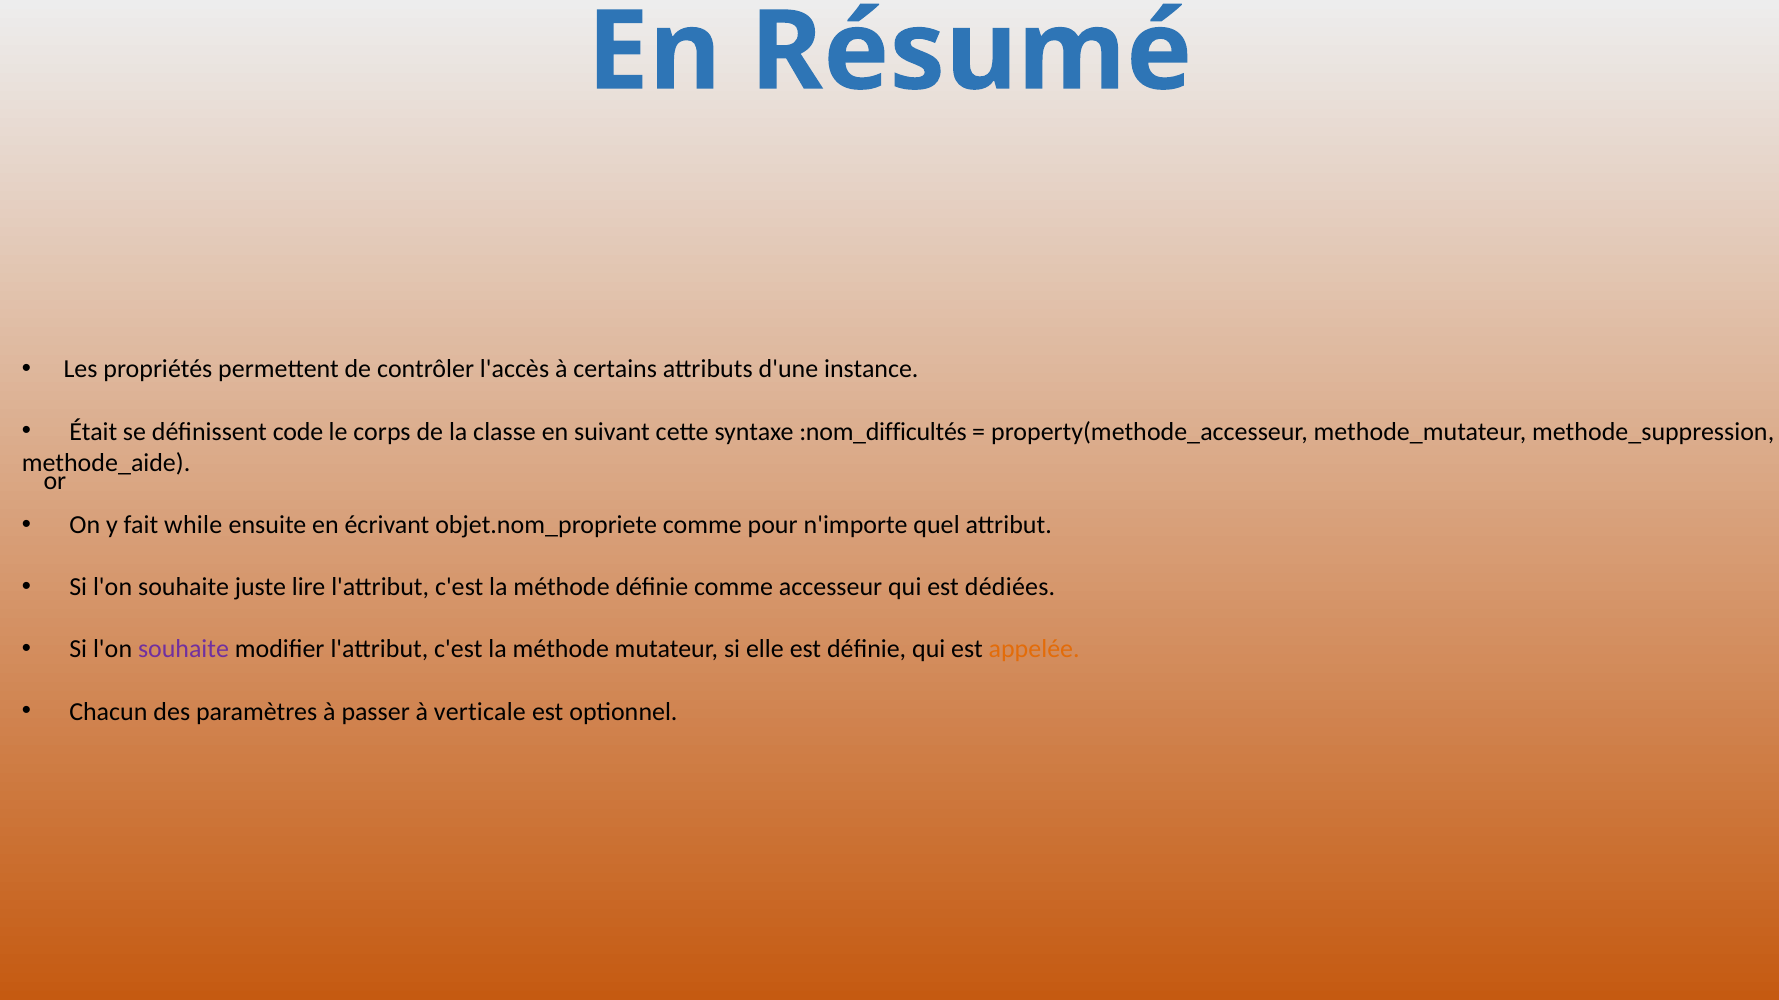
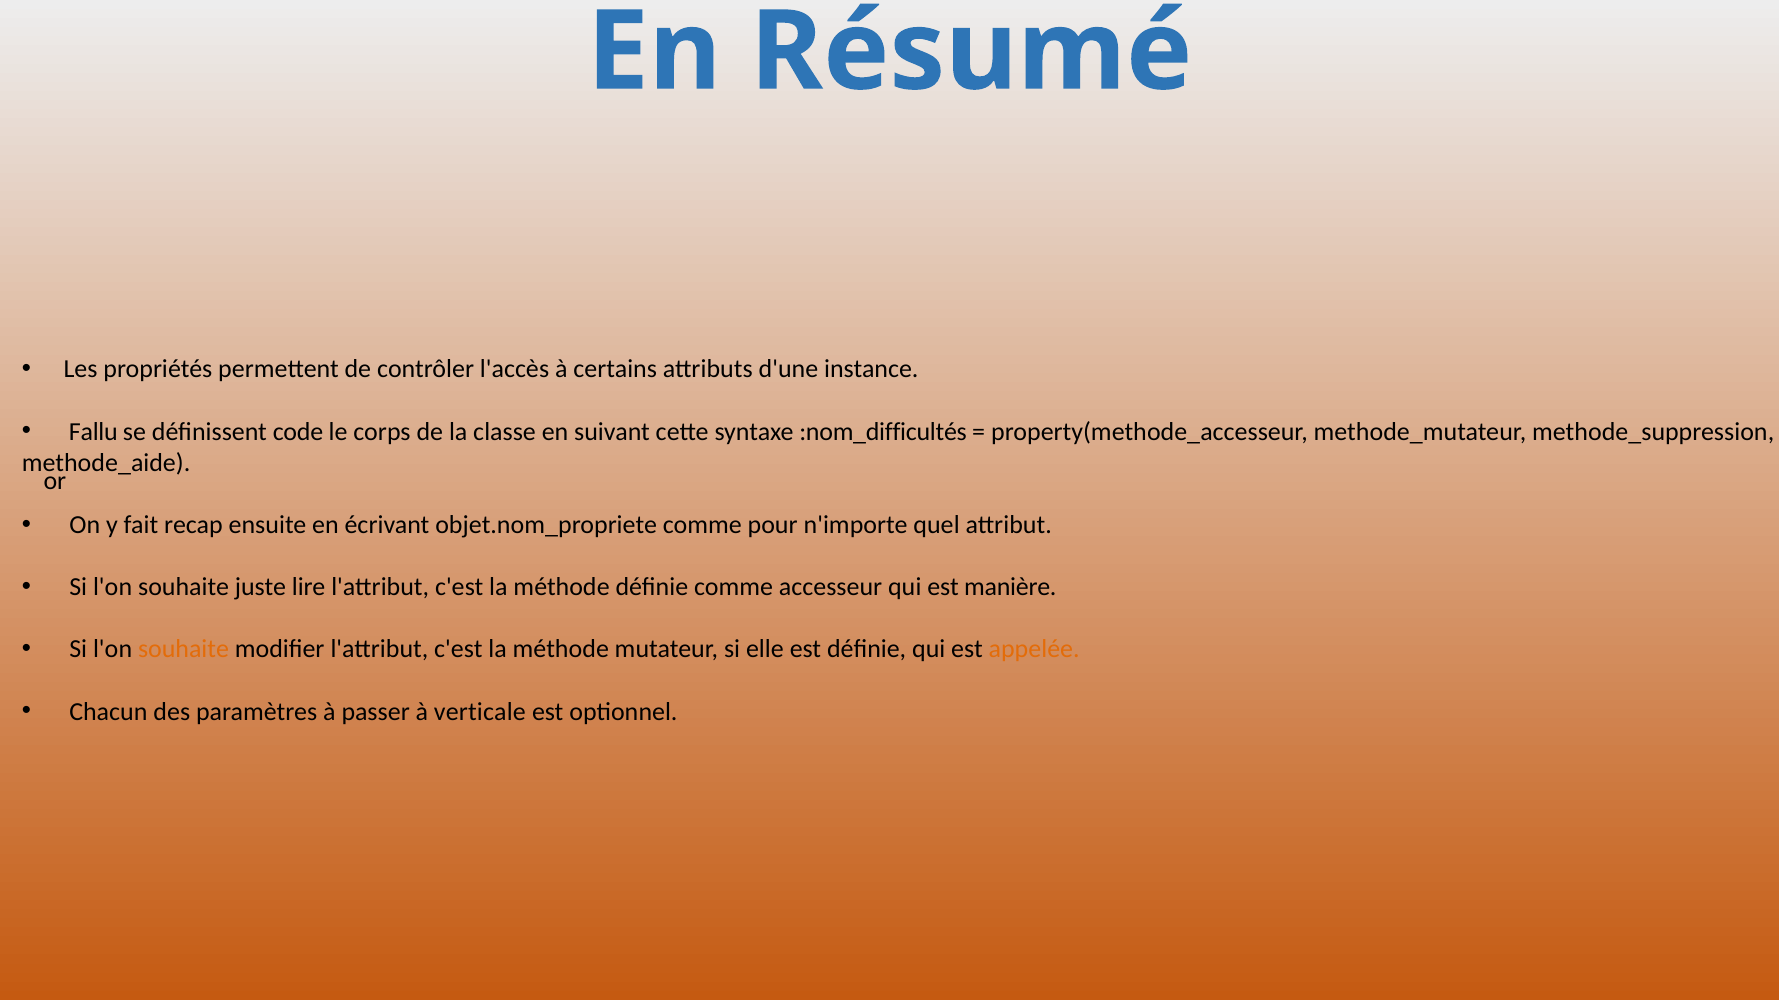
Était: Était -> Fallu
while: while -> recap
dédiées: dédiées -> manière
souhaite at (183, 650) colour: purple -> orange
